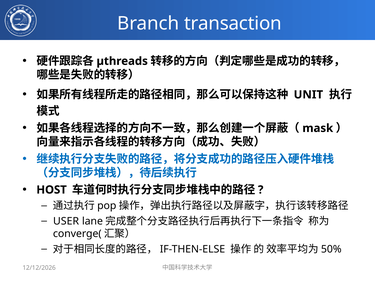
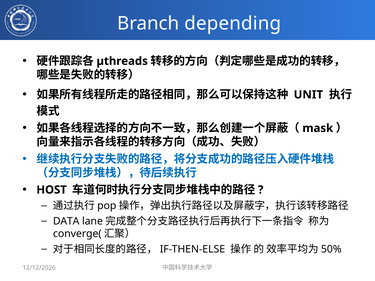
transaction: transaction -> depending
USER: USER -> DATA
